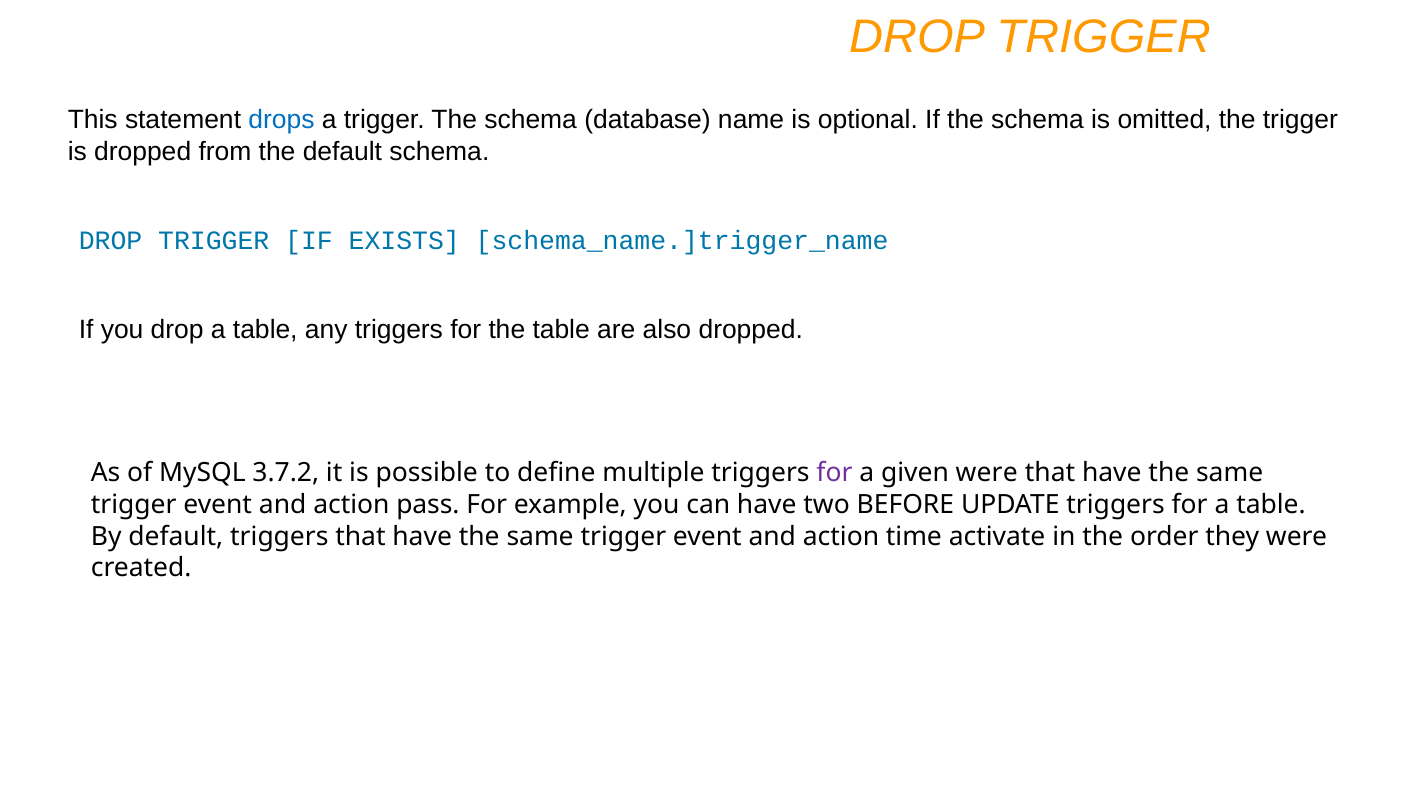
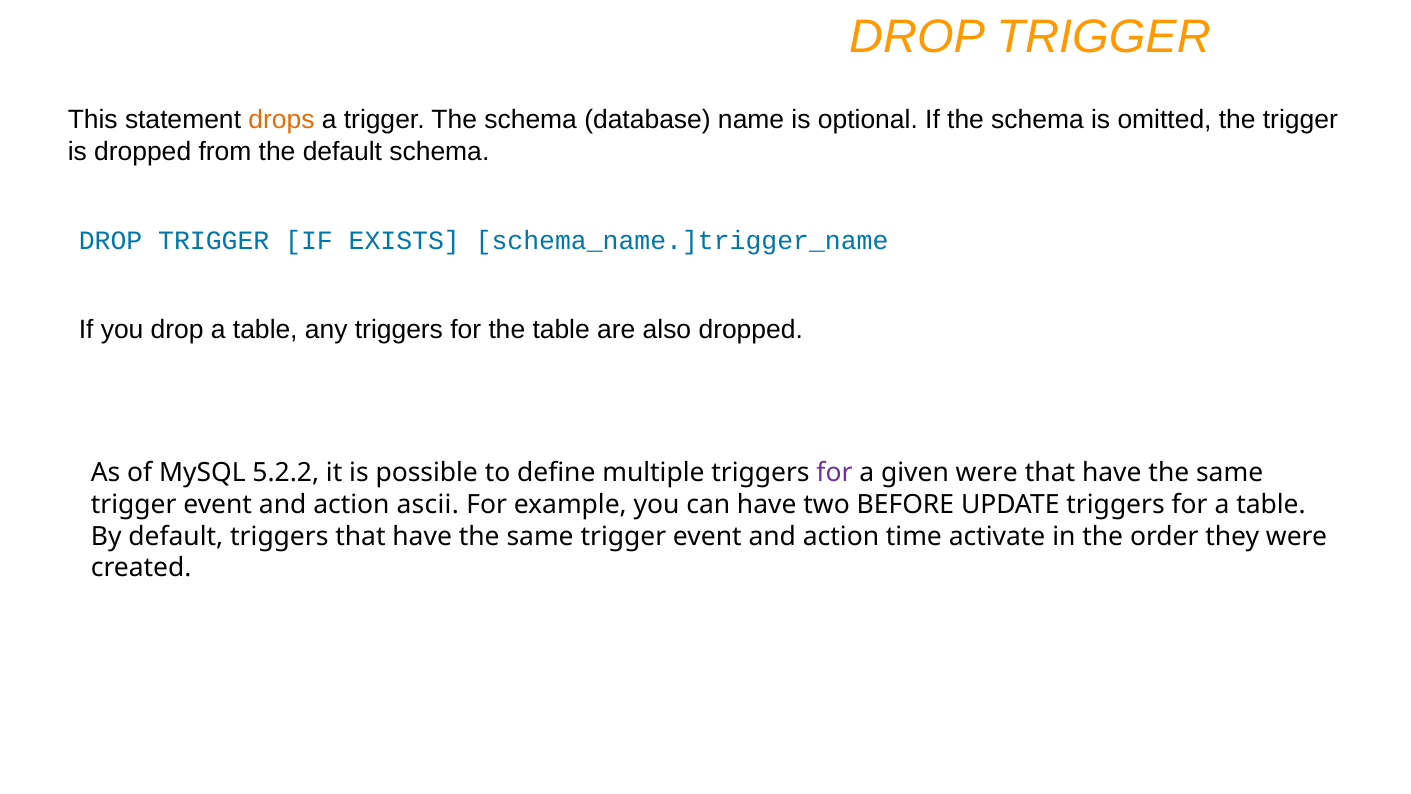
drops colour: blue -> orange
3.7.2: 3.7.2 -> 5.2.2
pass: pass -> ascii
